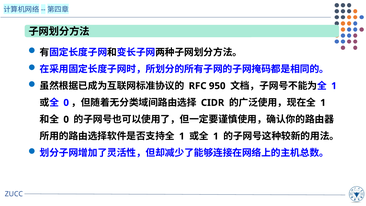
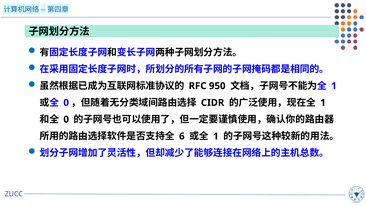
1 at (182, 136): 1 -> 6
